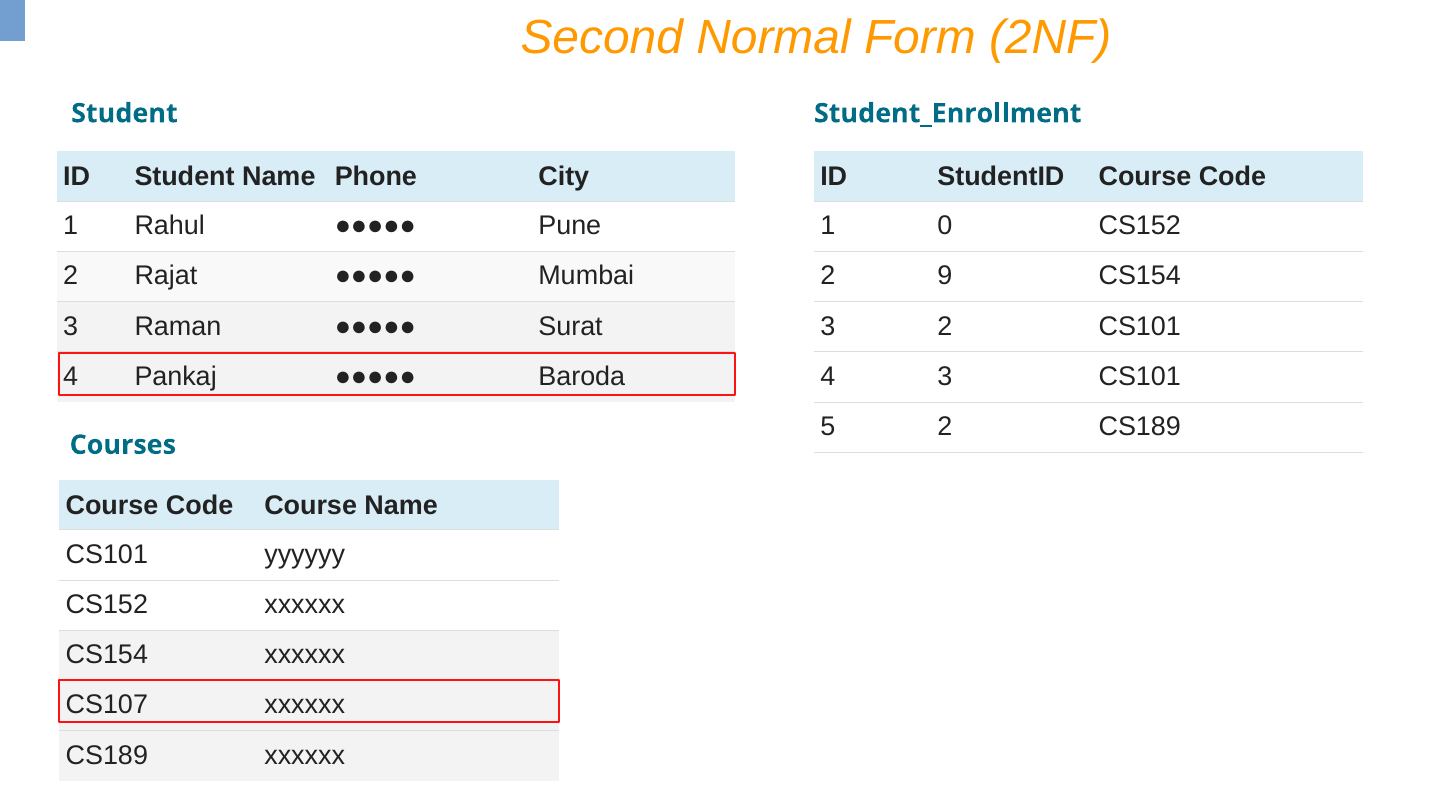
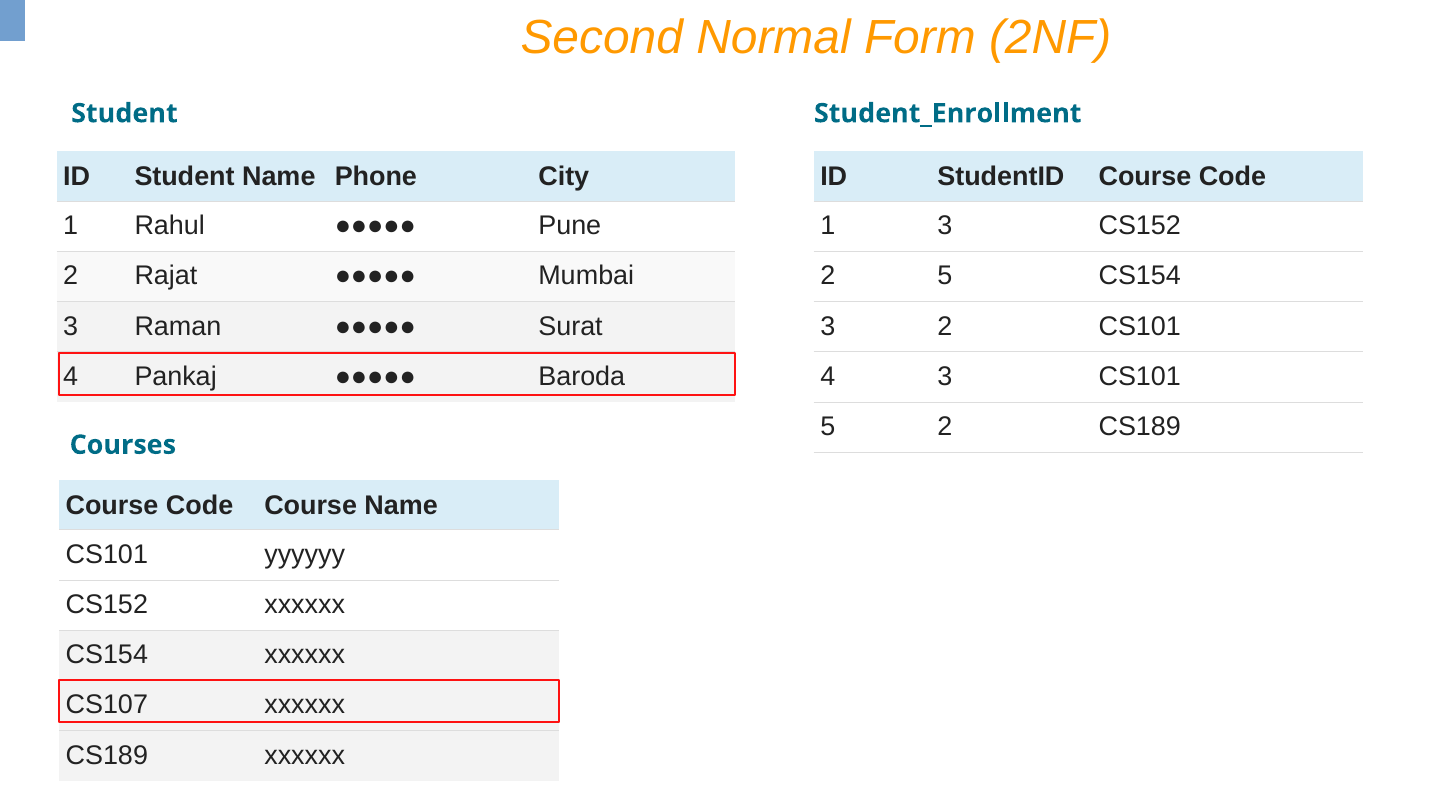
1 0: 0 -> 3
2 9: 9 -> 5
